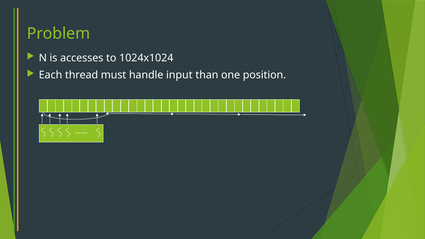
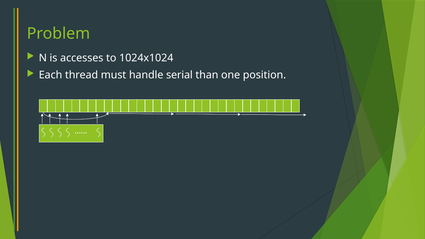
input: input -> serial
